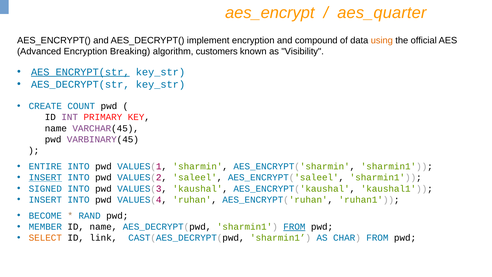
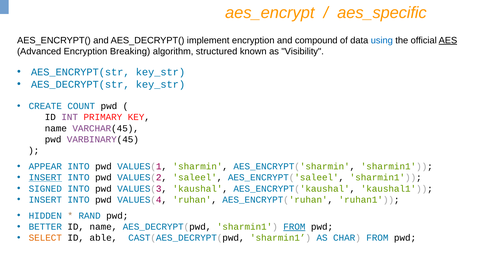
aes_quarter: aes_quarter -> aes_specific
using colour: orange -> blue
AES underline: none -> present
customers: customers -> structured
AES_ENCRYPT(str underline: present -> none
ENTIRE: ENTIRE -> APPEAR
BECOME: BECOME -> HIDDEN
MEMBER: MEMBER -> BETTER
link: link -> able
